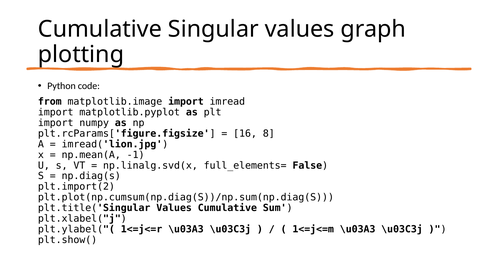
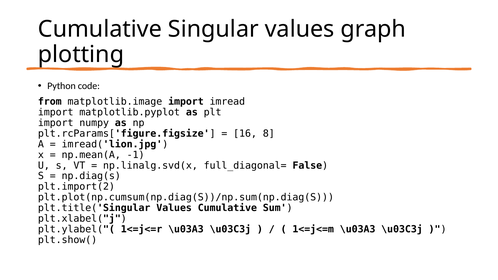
full_elements=: full_elements= -> full_diagonal=
